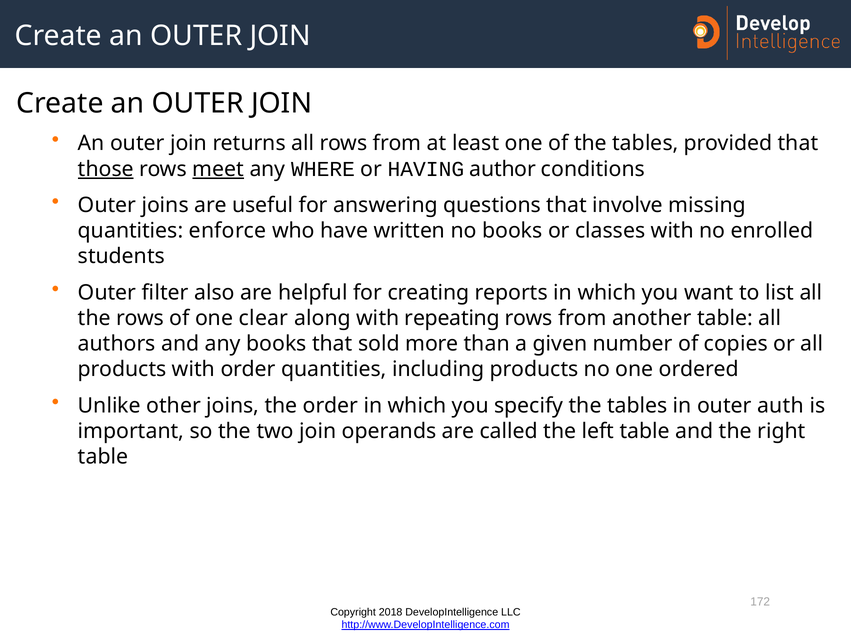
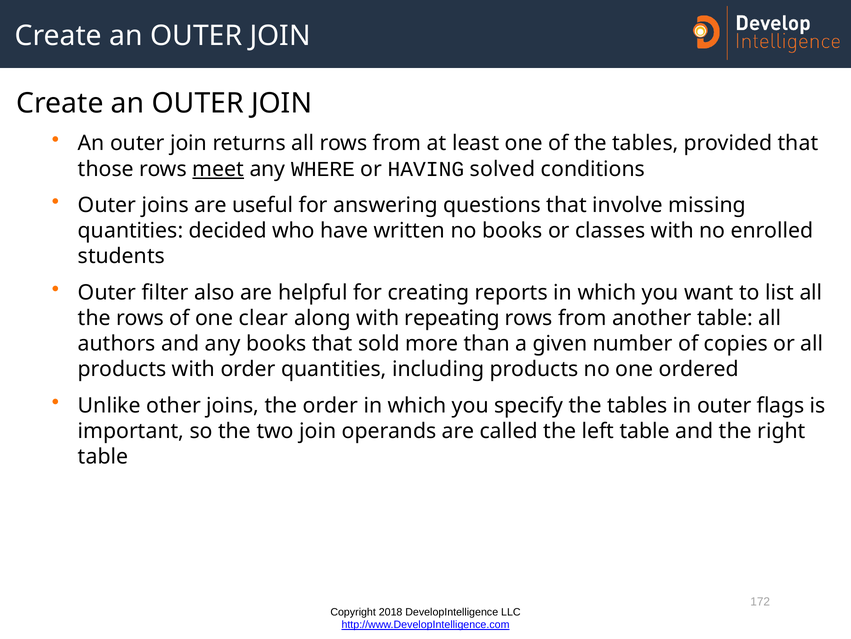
those underline: present -> none
author: author -> solved
enforce: enforce -> decided
auth: auth -> flags
